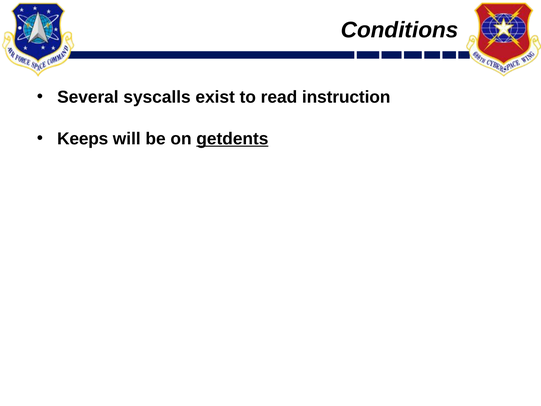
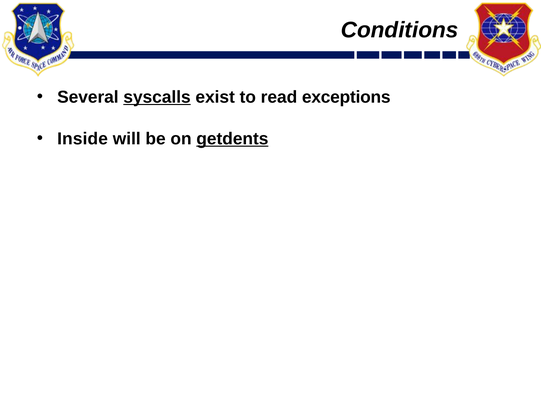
syscalls underline: none -> present
instruction: instruction -> exceptions
Keeps: Keeps -> Inside
